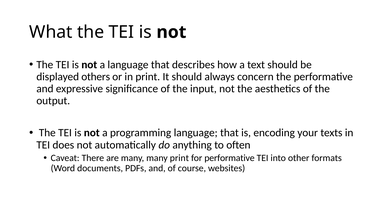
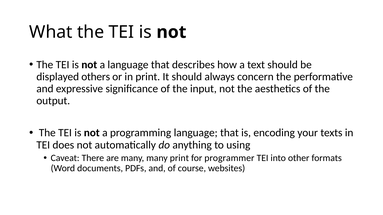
often: often -> using
for performative: performative -> programmer
